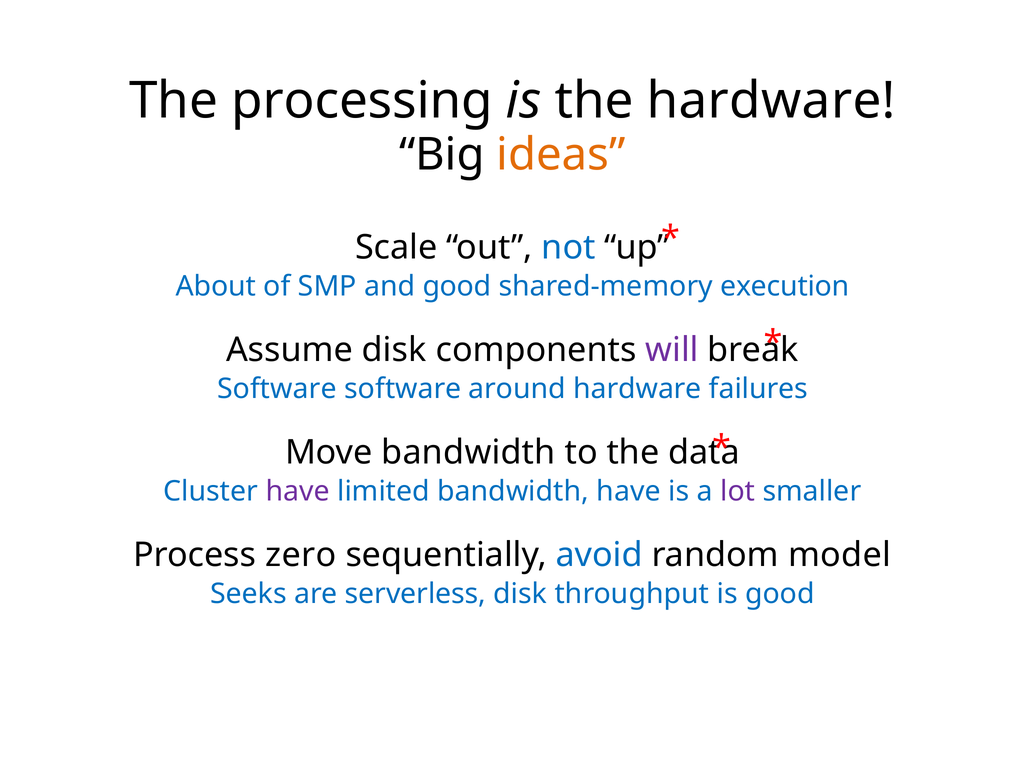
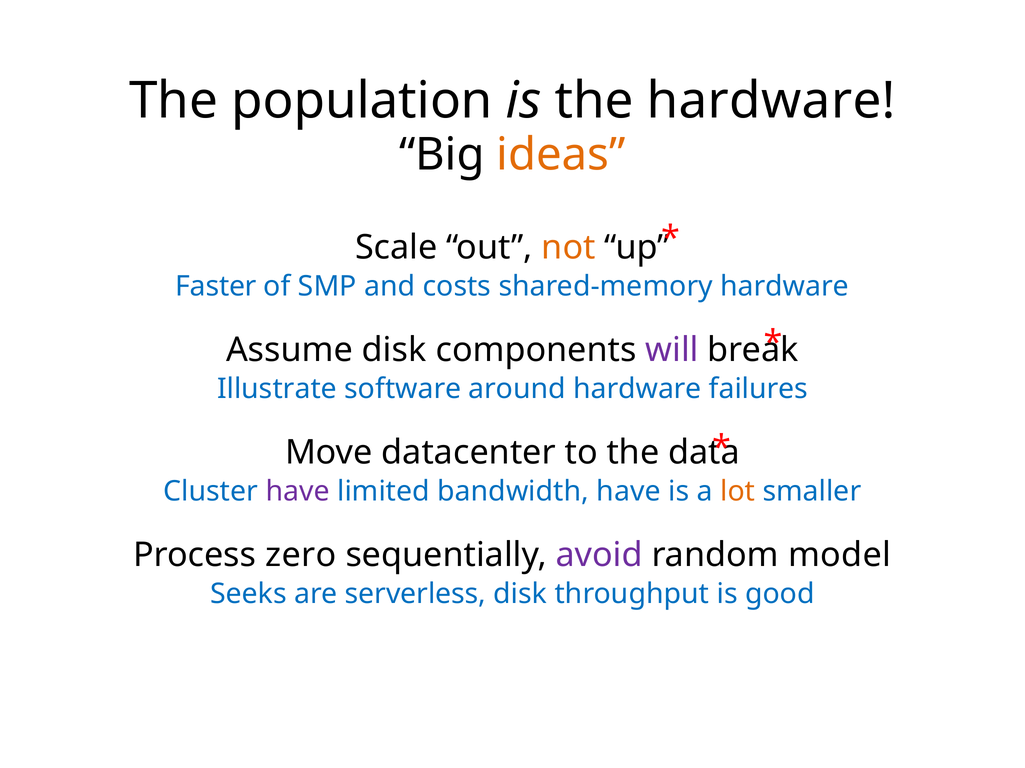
processing: processing -> population
not colour: blue -> orange
About: About -> Faster
and good: good -> costs
shared-memory execution: execution -> hardware
Software at (277, 389): Software -> Illustrate
Move bandwidth: bandwidth -> datacenter
lot colour: purple -> orange
avoid colour: blue -> purple
